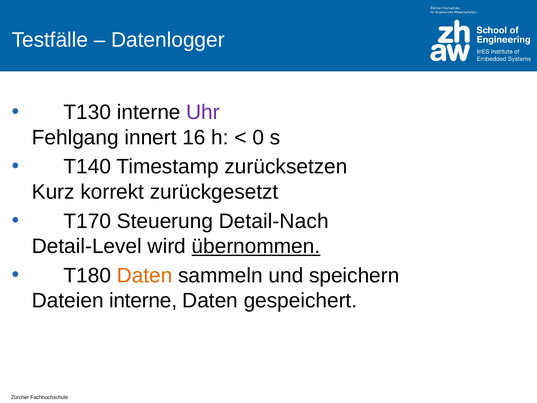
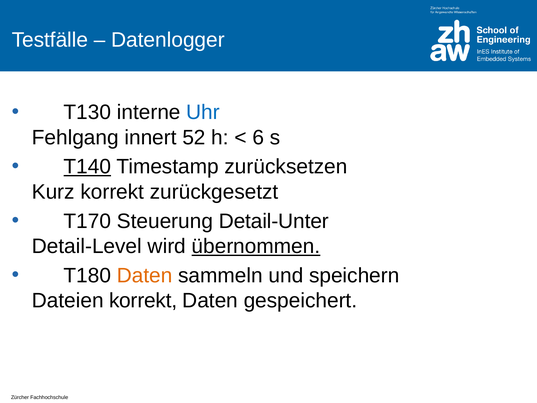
Uhr colour: purple -> blue
16: 16 -> 52
0: 0 -> 6
T140 underline: none -> present
Detail-Nach: Detail-Nach -> Detail-Unter
Dateien interne: interne -> korrekt
